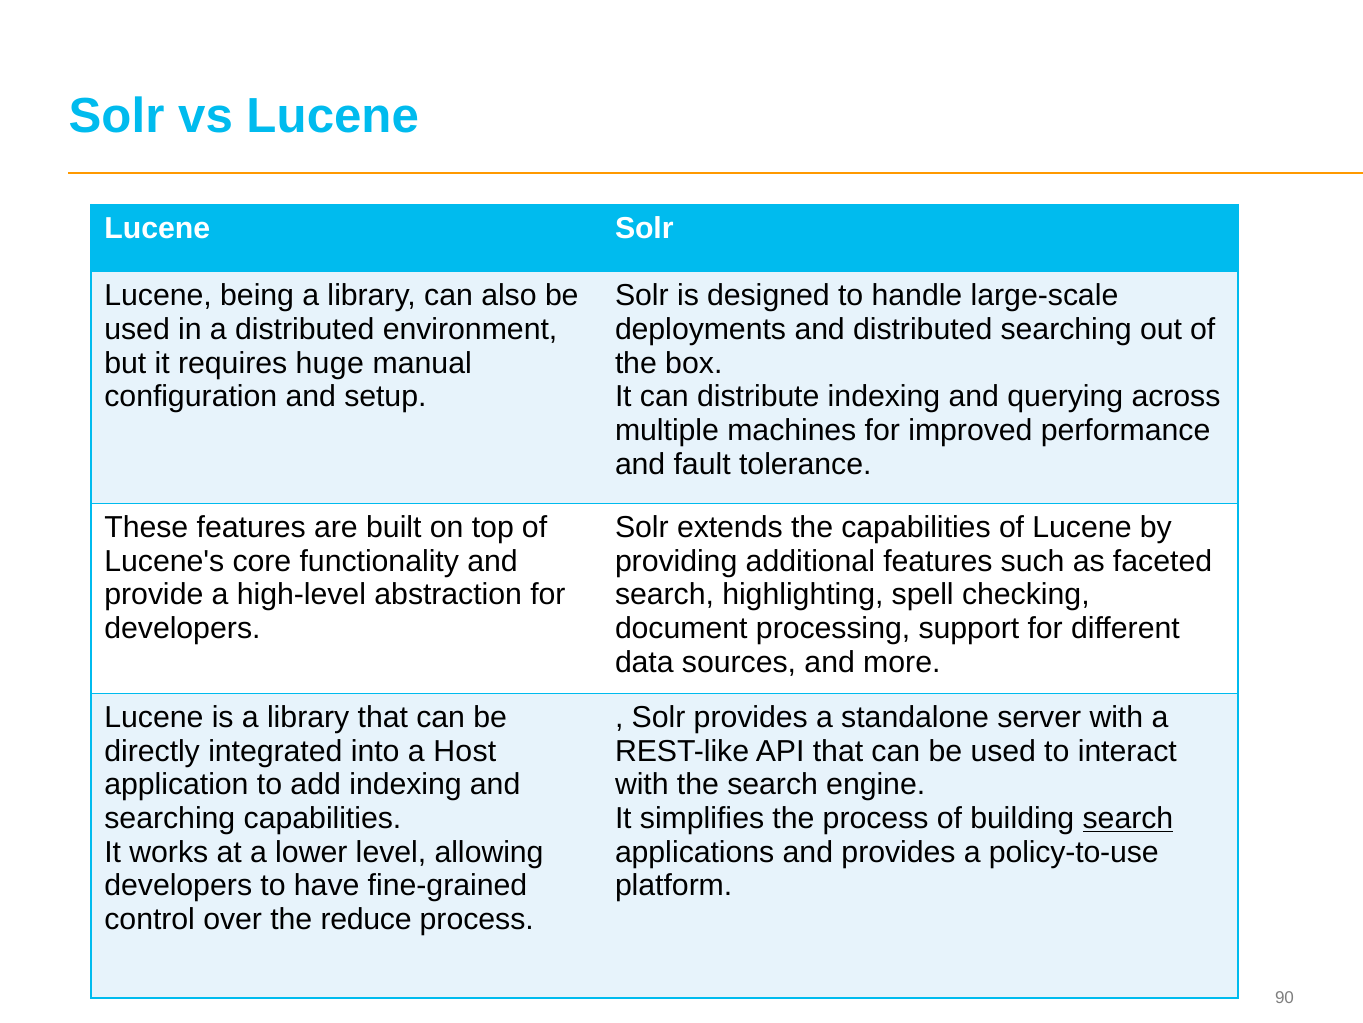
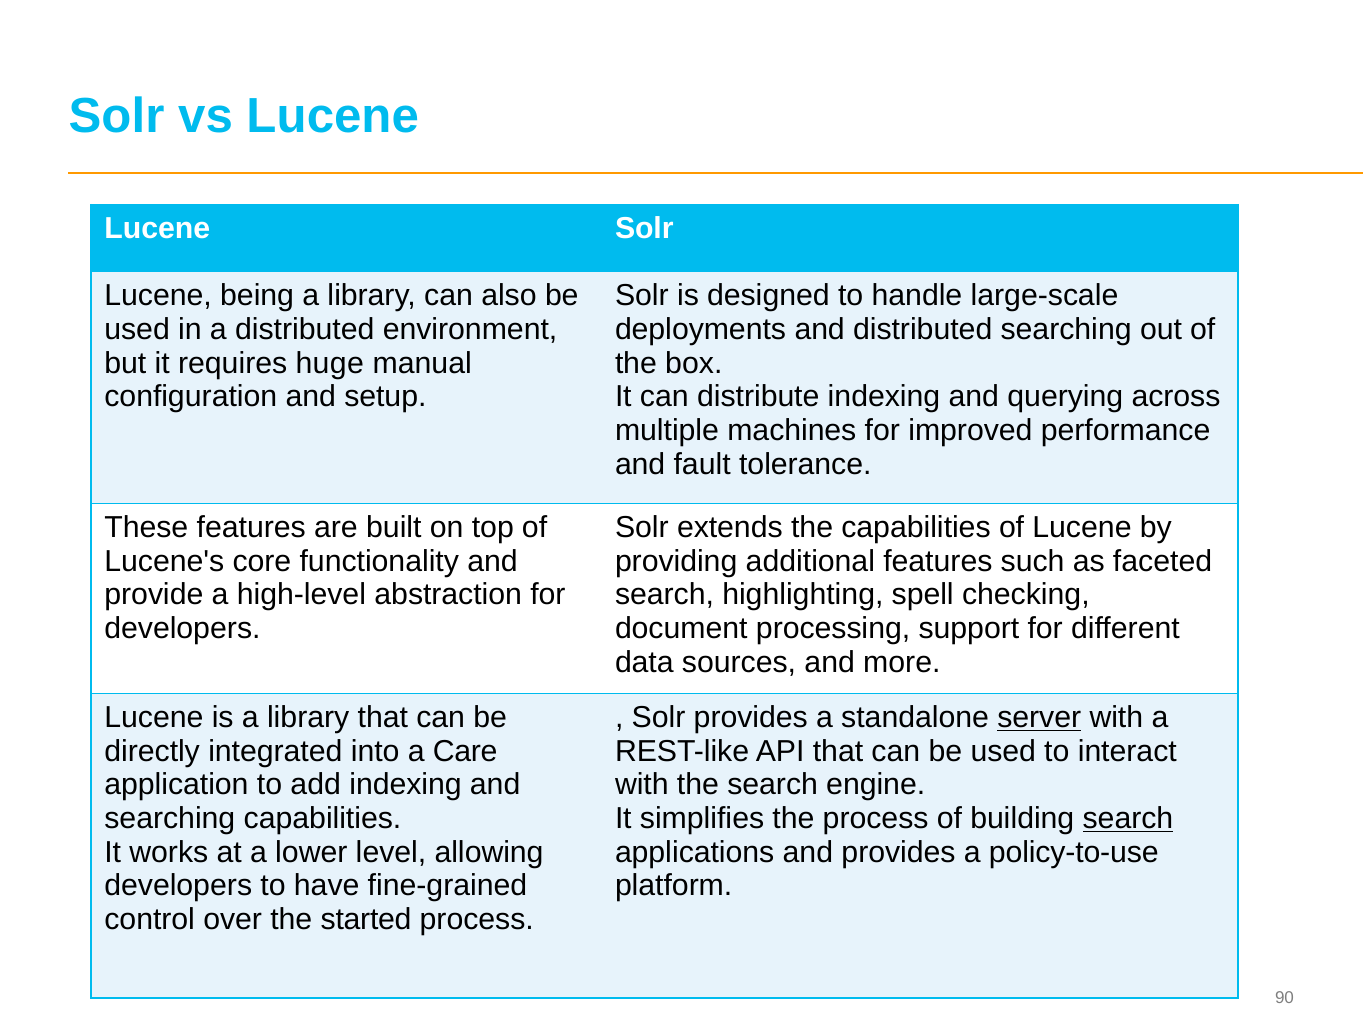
server underline: none -> present
Host: Host -> Care
reduce: reduce -> started
